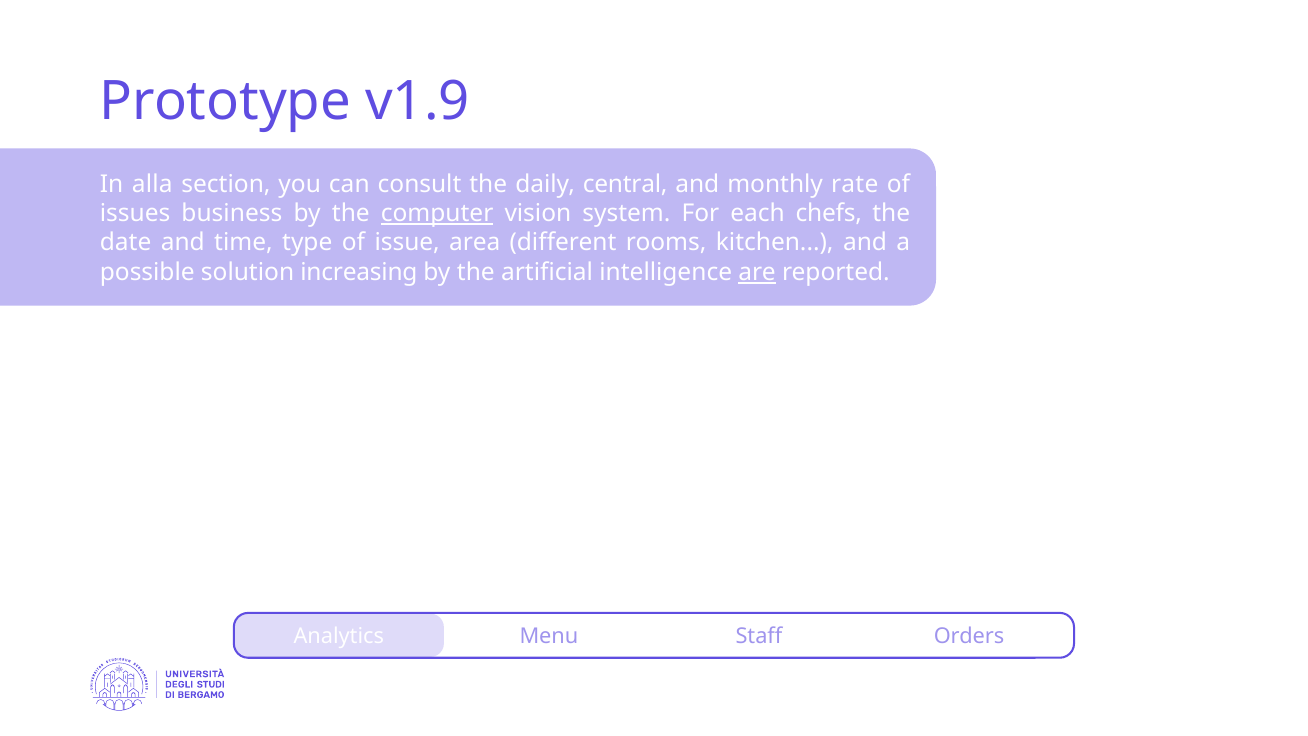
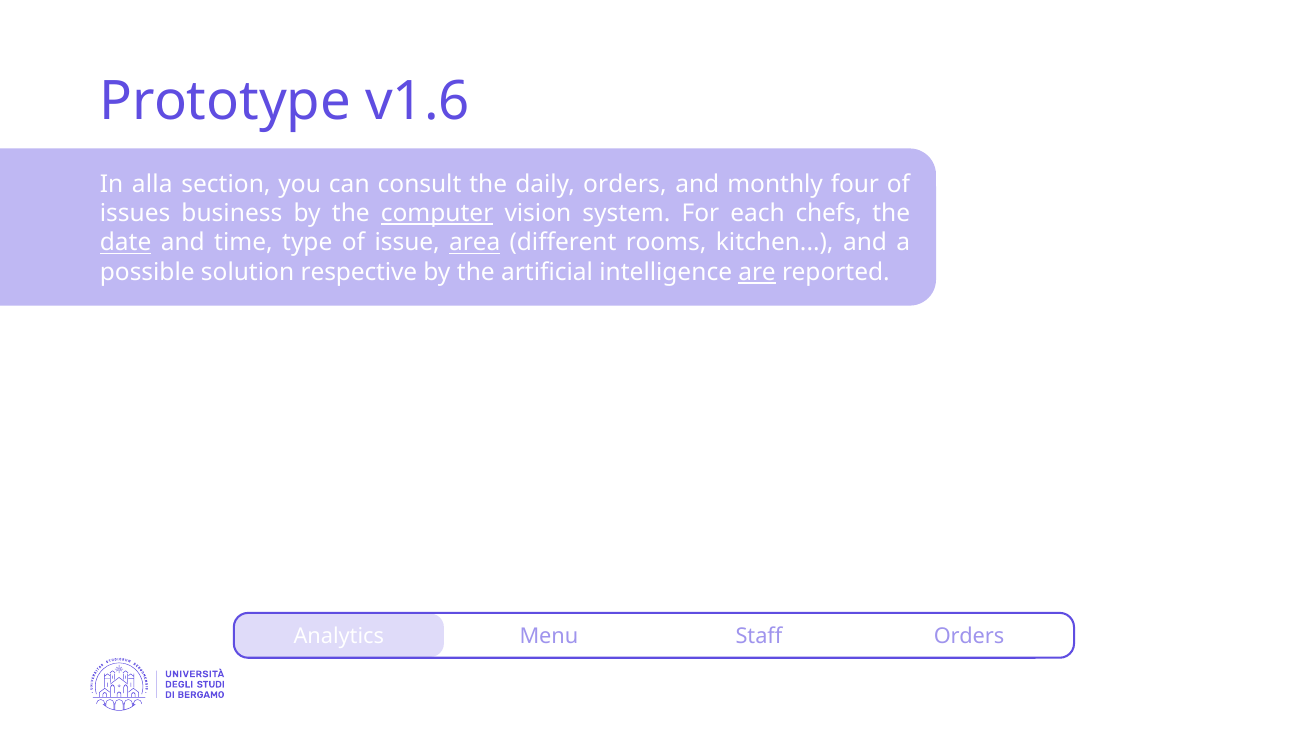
v1.9: v1.9 -> v1.6
daily central: central -> orders
rate: rate -> four
date underline: none -> present
area underline: none -> present
increasing: increasing -> respective
